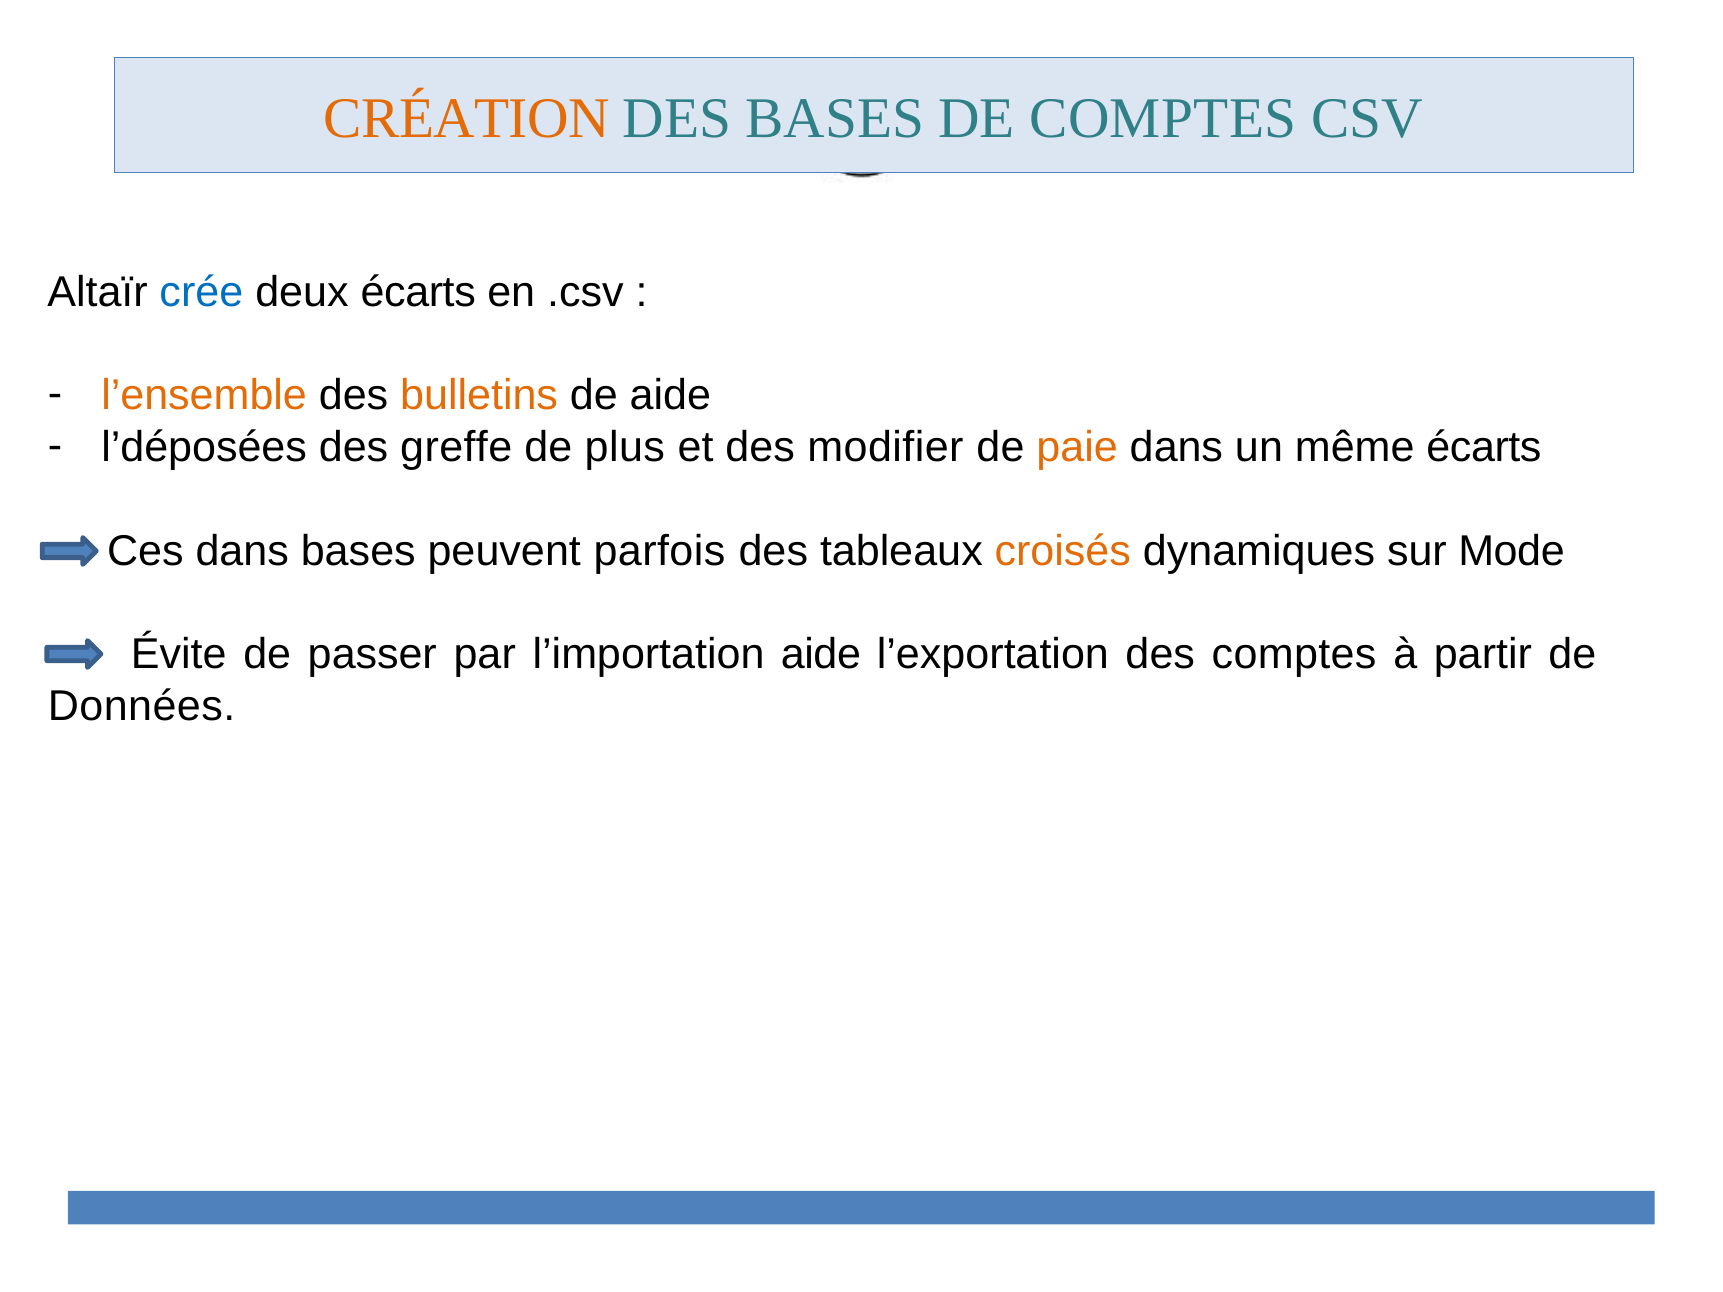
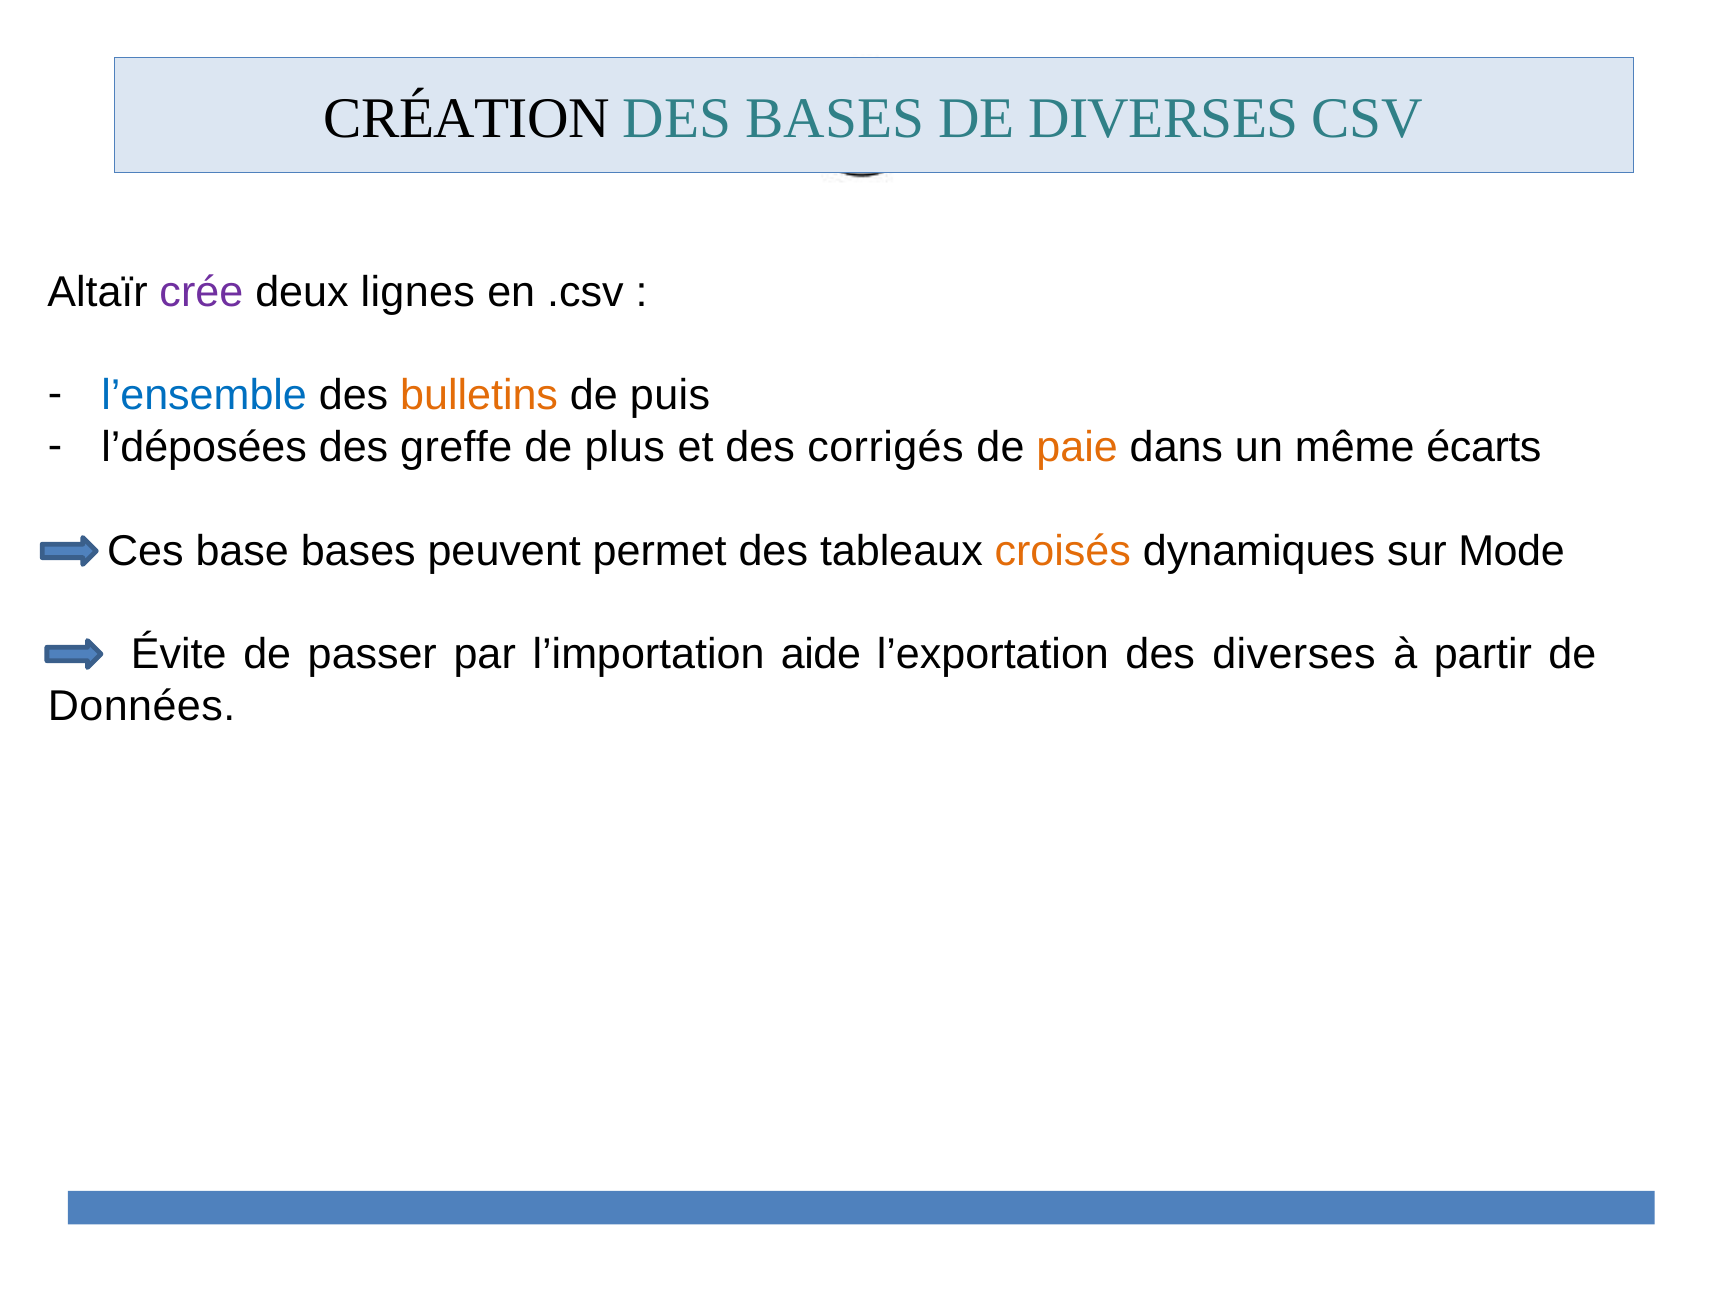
CRÉATION colour: orange -> black
DE COMPTES: COMPTES -> DIVERSES
crée colour: blue -> purple
deux écarts: écarts -> lignes
l’ensemble colour: orange -> blue
de aide: aide -> puis
modifier: modifier -> corrigés
Ces dans: dans -> base
parfois: parfois -> permet
des comptes: comptes -> diverses
